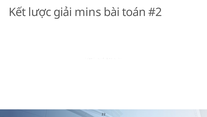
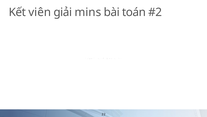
lược: lược -> viên
